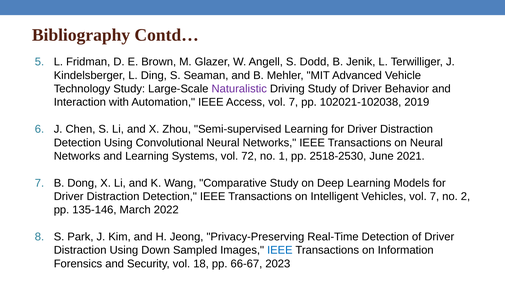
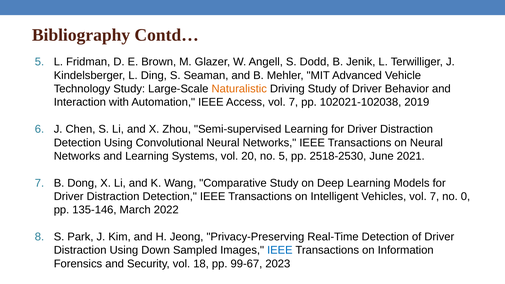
Naturalistic colour: purple -> orange
72: 72 -> 20
no 1: 1 -> 5
2: 2 -> 0
66-67: 66-67 -> 99-67
